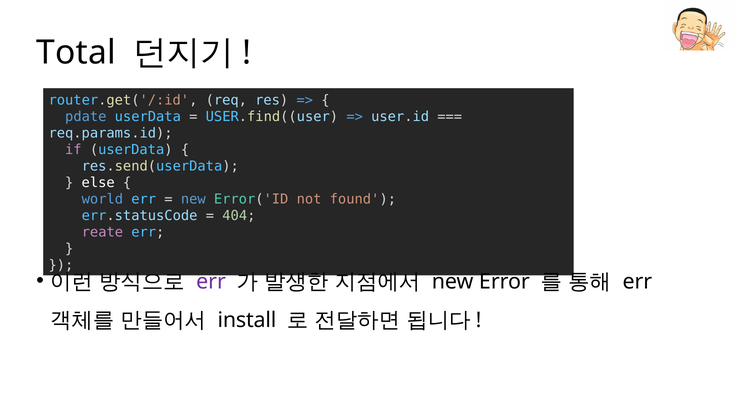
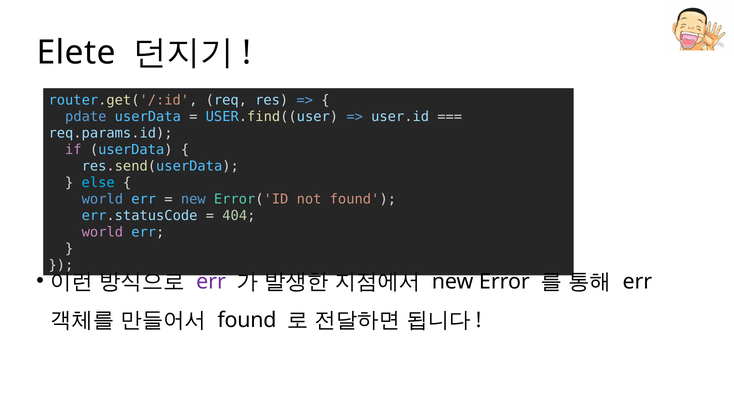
Total: Total -> Elete
else colour: white -> light blue
reate at (102, 232): reate -> world
install at (247, 320): install -> found
